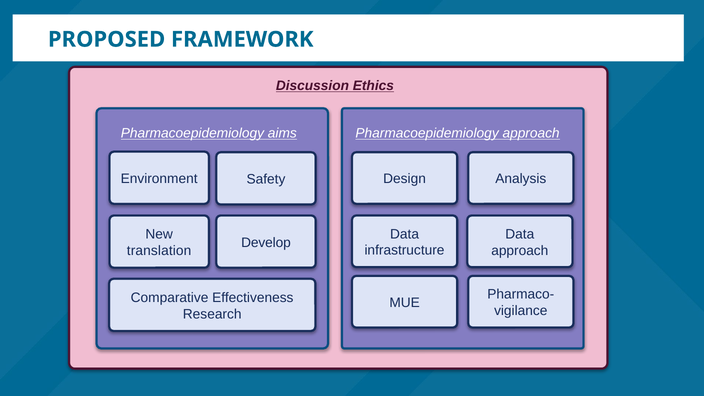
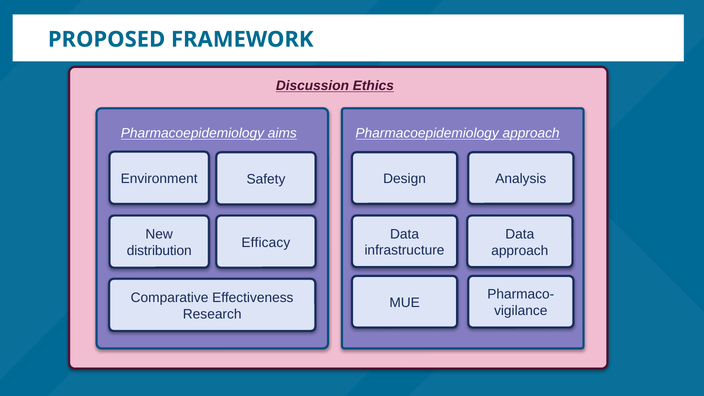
Develop: Develop -> Efficacy
translation: translation -> distribution
